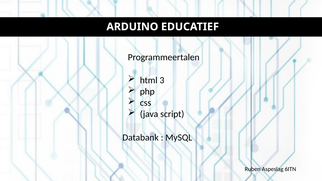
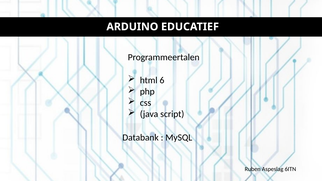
3: 3 -> 6
